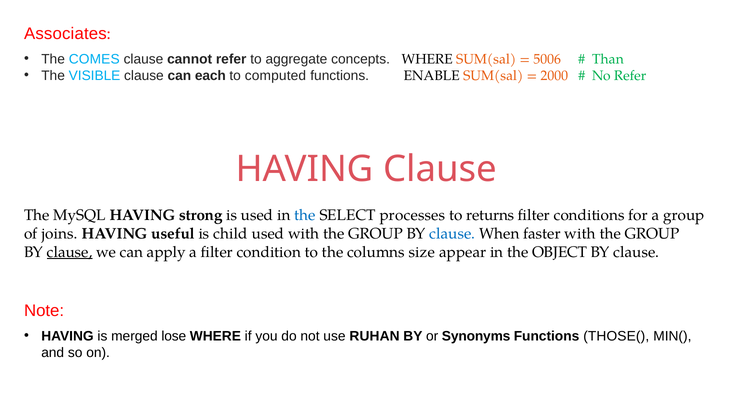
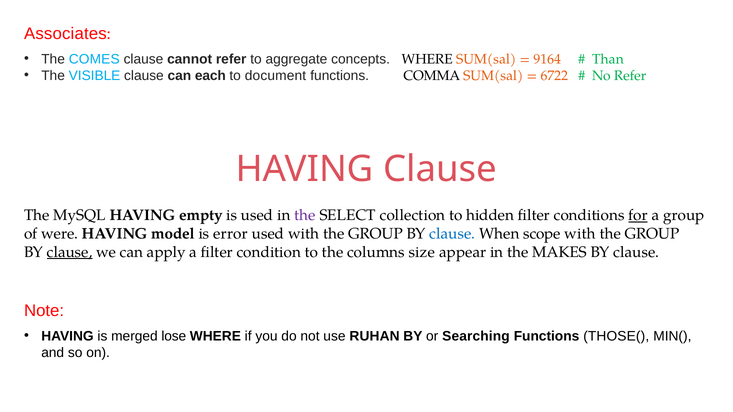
5006: 5006 -> 9164
computed: computed -> document
ENABLE: ENABLE -> COMMA
2000: 2000 -> 6722
strong: strong -> empty
the at (305, 216) colour: blue -> purple
processes: processes -> collection
returns: returns -> hidden
for underline: none -> present
joins: joins -> were
useful: useful -> model
child: child -> error
faster: faster -> scope
OBJECT: OBJECT -> MAKES
Synonyms: Synonyms -> Searching
